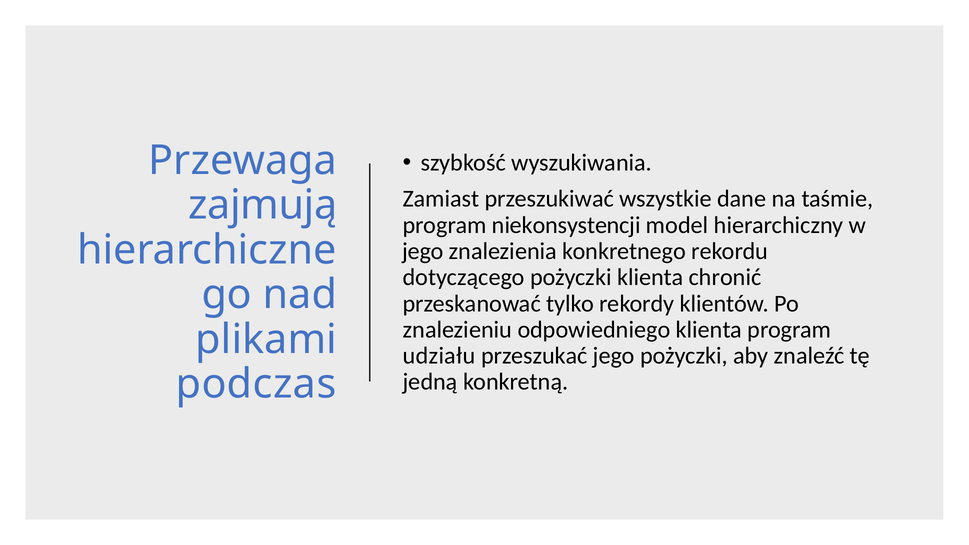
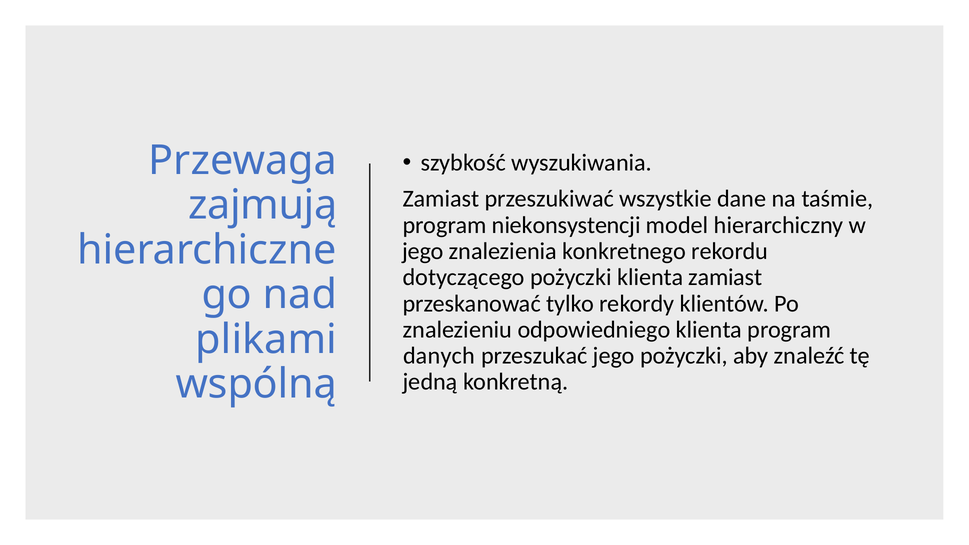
klienta chronić: chronić -> zamiast
udziału: udziału -> danych
podczas: podczas -> wspólną
